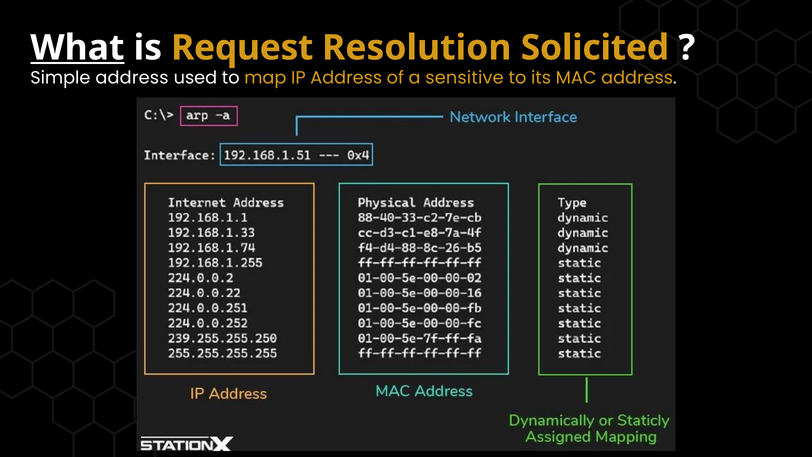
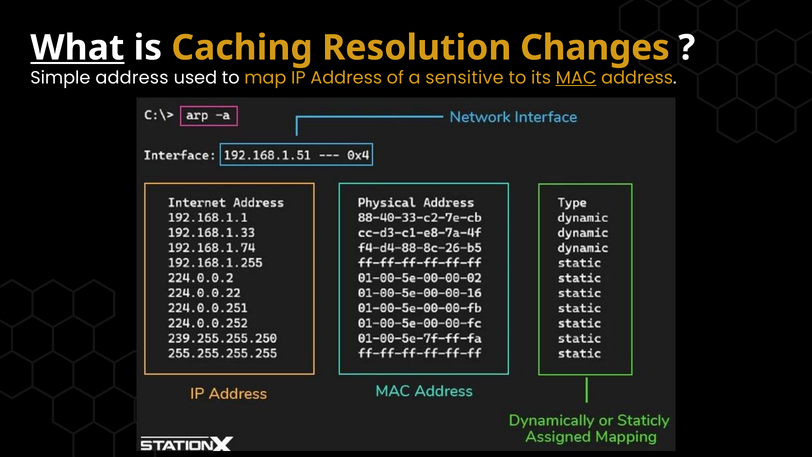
Request: Request -> Caching
Solicited: Solicited -> Changes
MAC underline: none -> present
